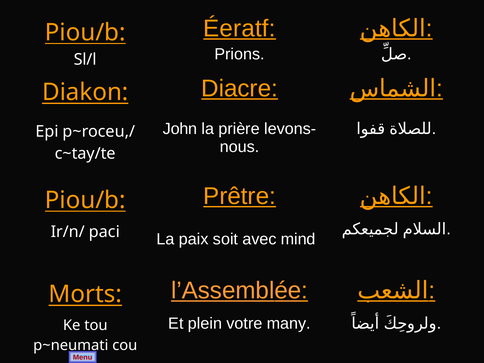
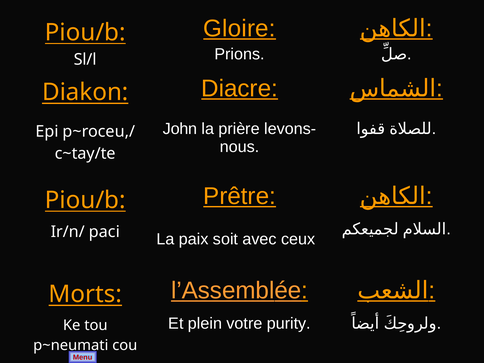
Éeratf: Éeratf -> Gloire
mind: mind -> ceux
many: many -> purity
